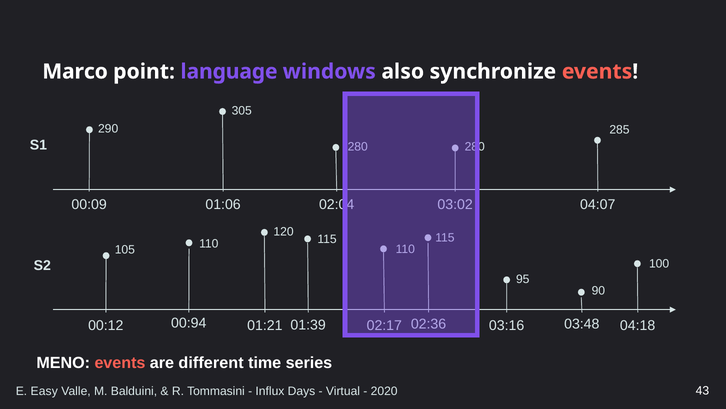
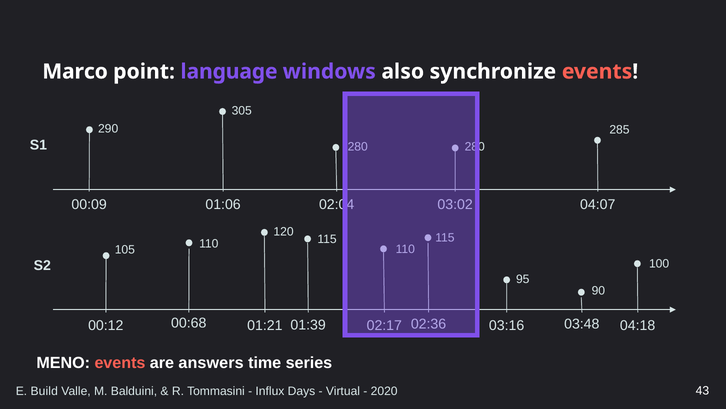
00:94: 00:94 -> 00:68
different: different -> answers
Easy: Easy -> Build
